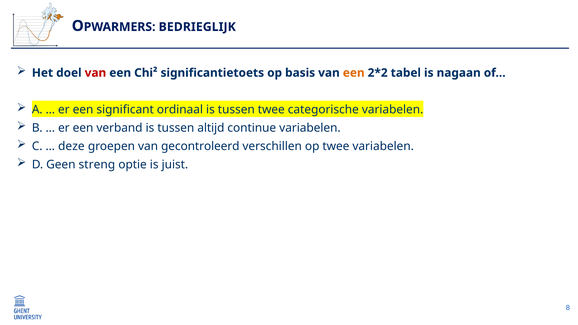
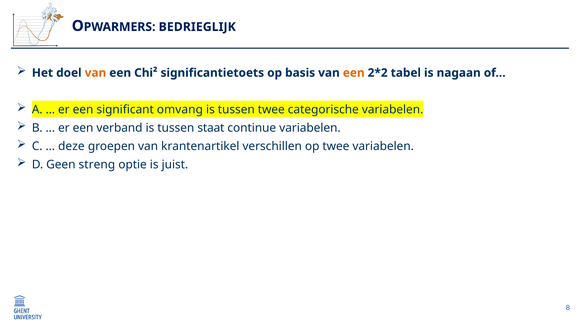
van at (95, 73) colour: red -> orange
ordinaal: ordinaal -> omvang
altijd: altijd -> staat
gecontroleerd: gecontroleerd -> krantenartikel
